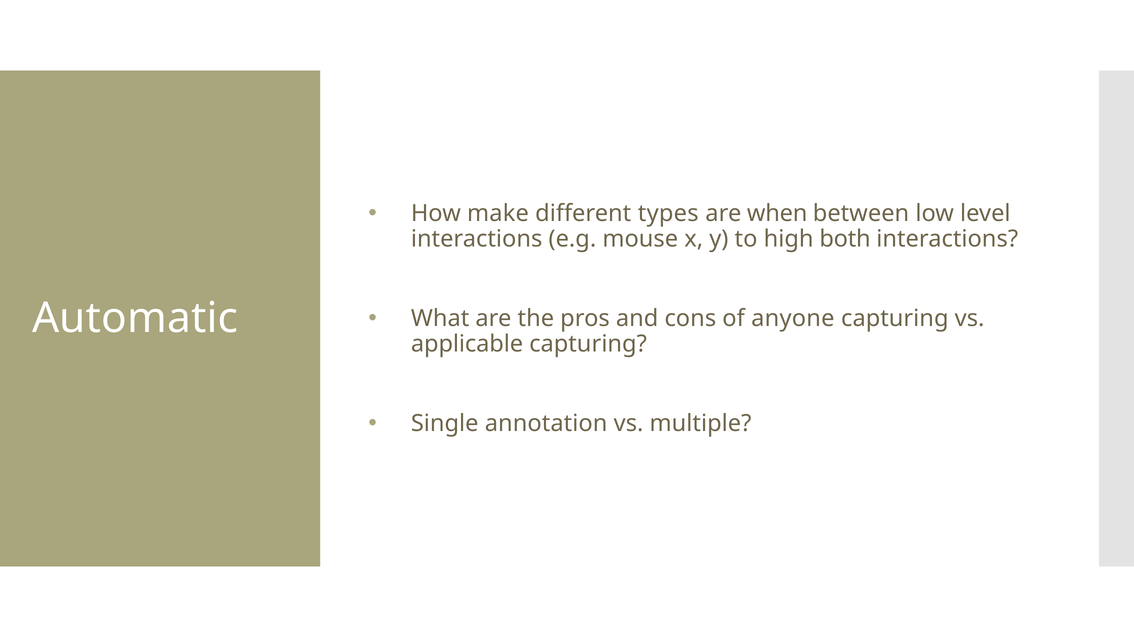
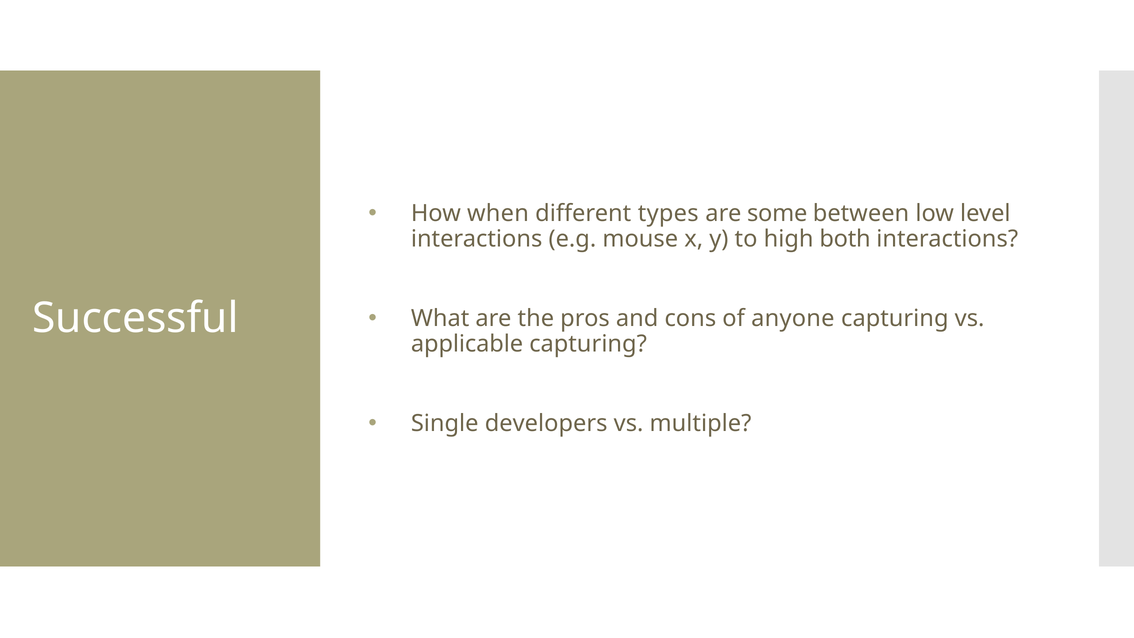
make: make -> when
when: when -> some
Automatic: Automatic -> Successful
annotation: annotation -> developers
